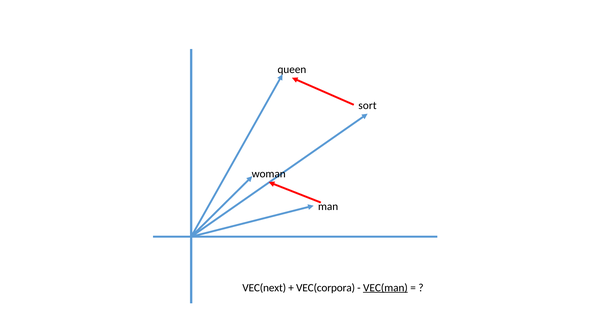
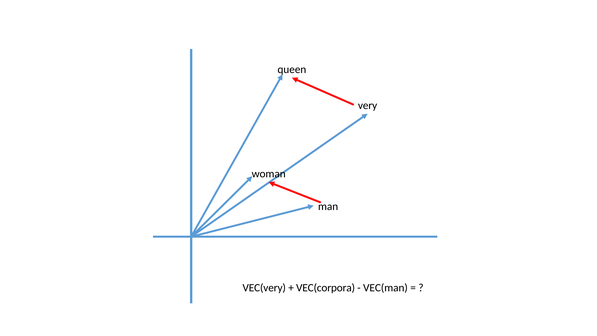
sort: sort -> very
VEC(next: VEC(next -> VEC(very
VEC(man underline: present -> none
